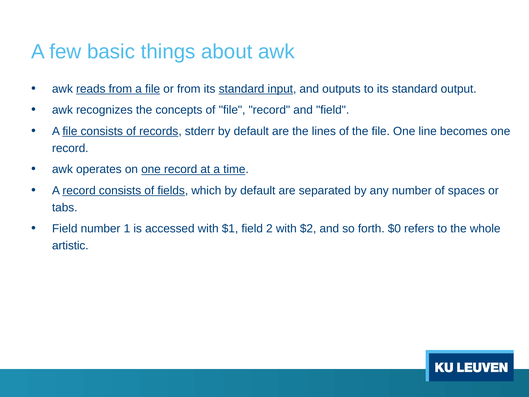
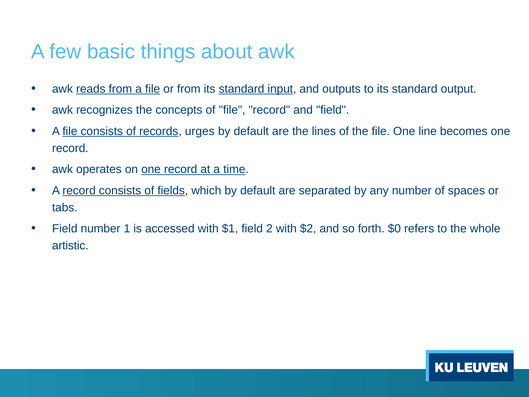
stderr: stderr -> urges
